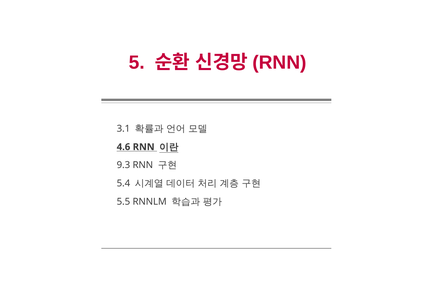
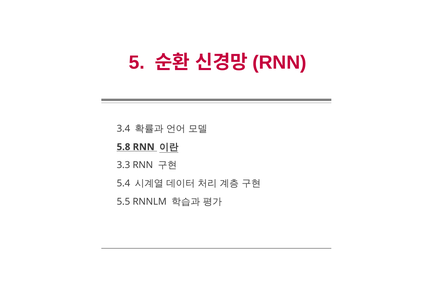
3.1: 3.1 -> 3.4
4.6: 4.6 -> 5.8
9.3: 9.3 -> 3.3
